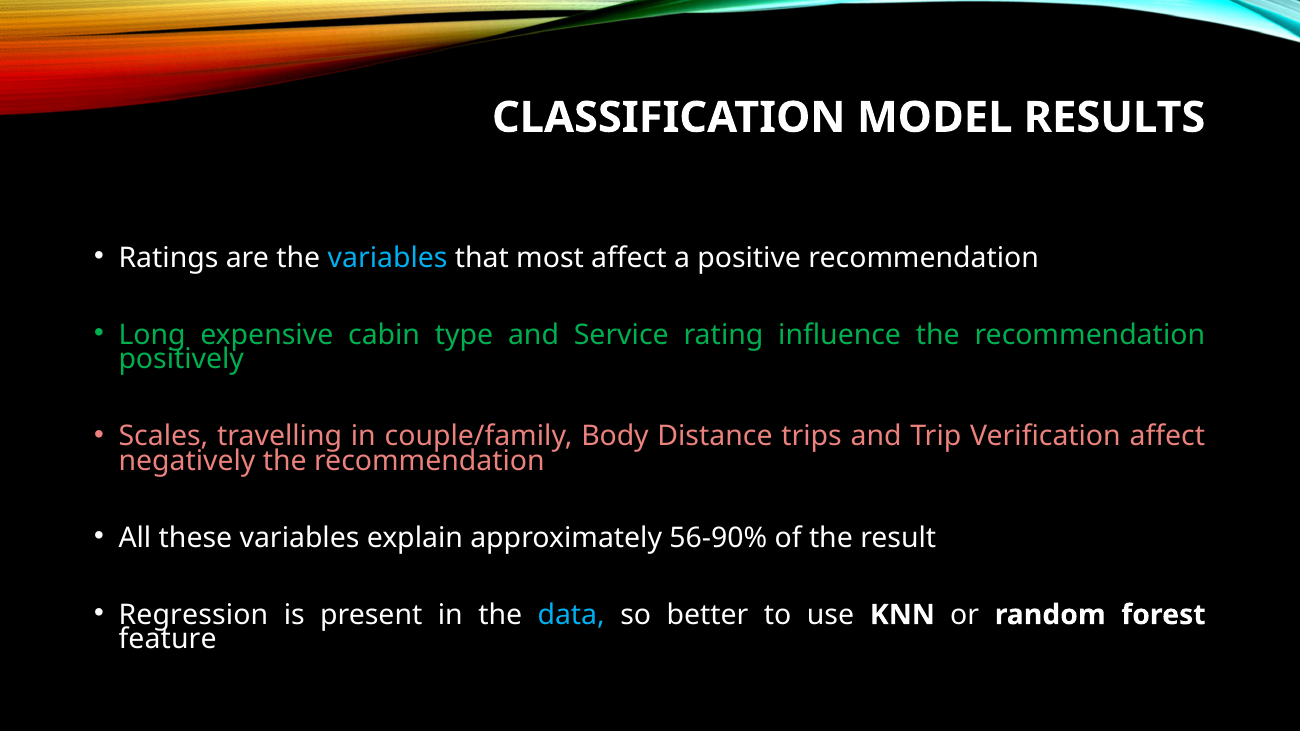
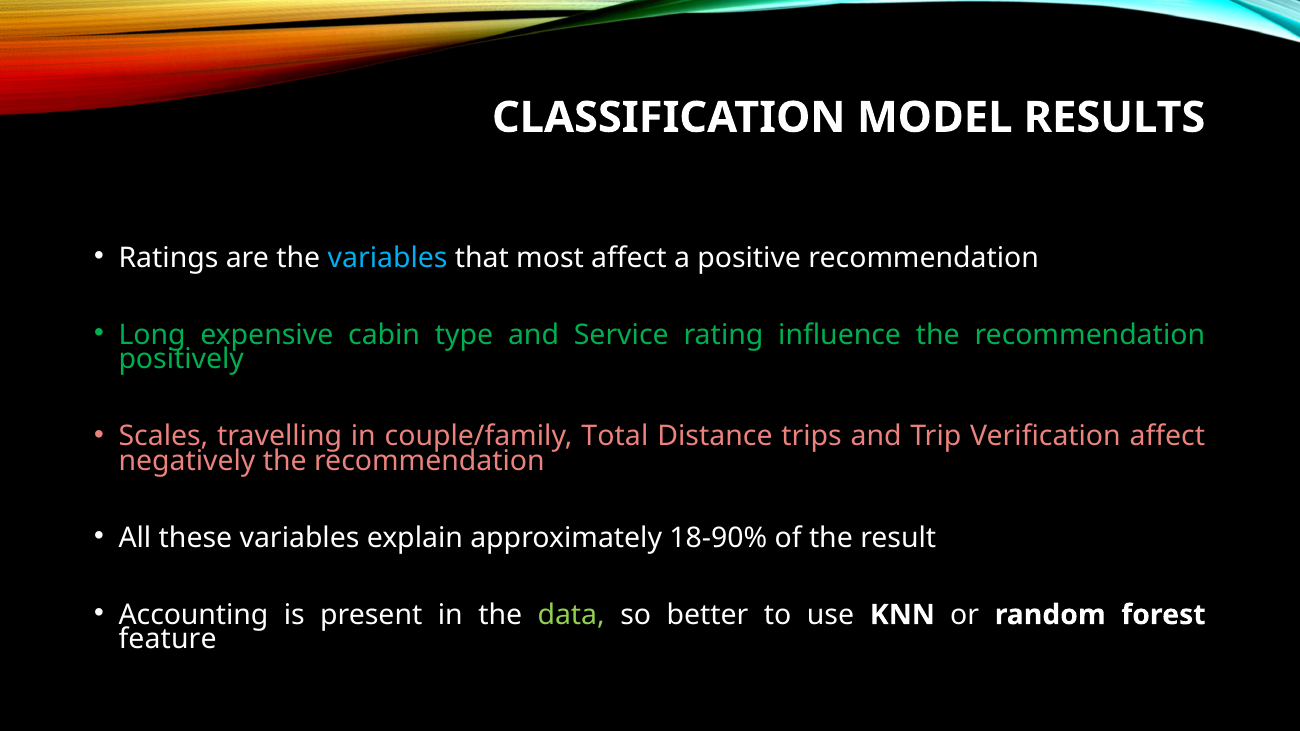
Body: Body -> Total
56-90%: 56-90% -> 18-90%
Regression: Regression -> Accounting
data colour: light blue -> light green
